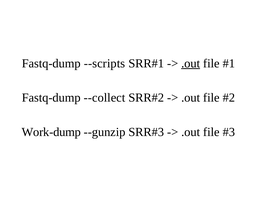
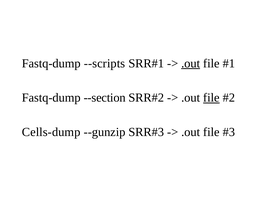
--collect: --collect -> --section
file at (211, 98) underline: none -> present
Work-dump: Work-dump -> Cells-dump
